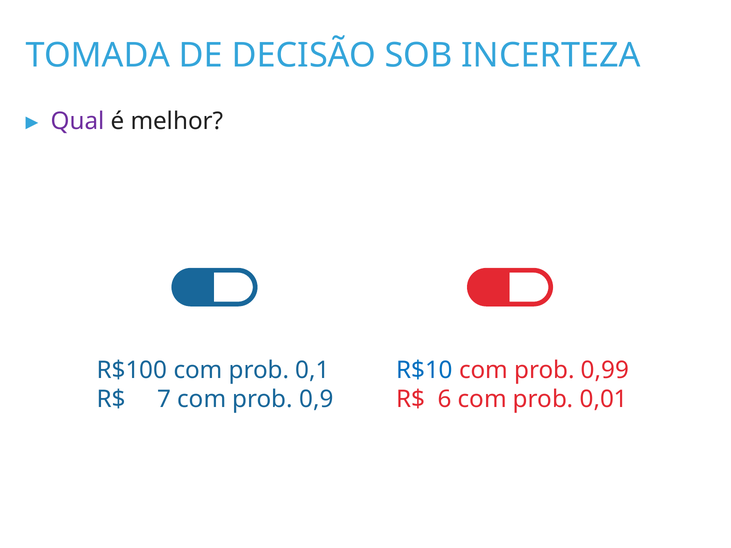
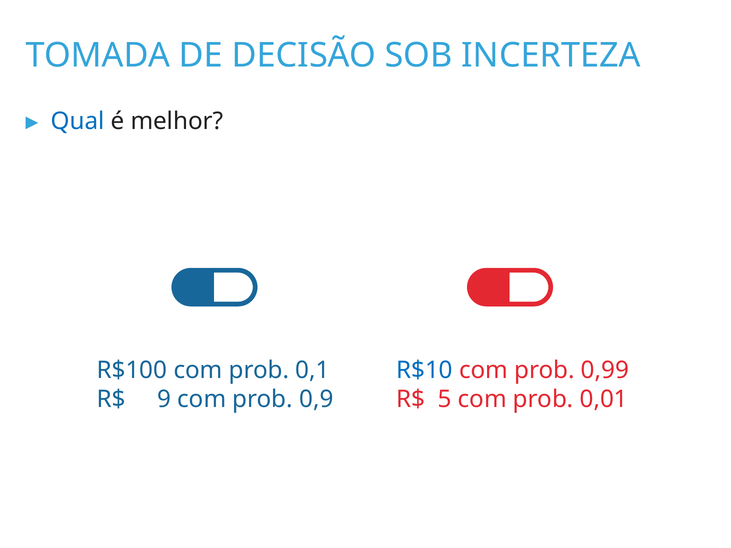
Qual colour: purple -> blue
7: 7 -> 9
6: 6 -> 5
